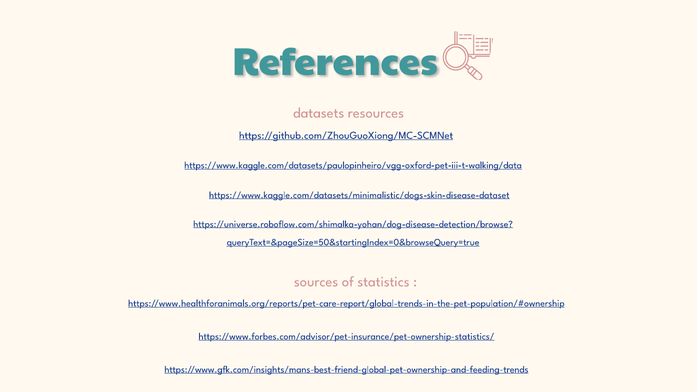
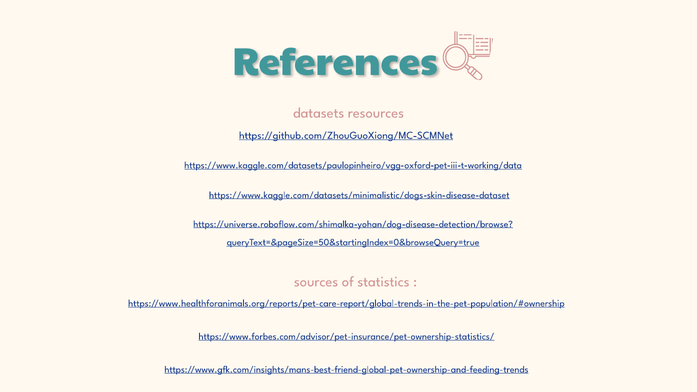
https://www.kaggle.com/datasets/paulopinheiro/vgg-oxford-pet-iii-t-walking/data: https://www.kaggle.com/datasets/paulopinheiro/vgg-oxford-pet-iii-t-walking/data -> https://www.kaggle.com/datasets/paulopinheiro/vgg-oxford-pet-iii-t-working/data
